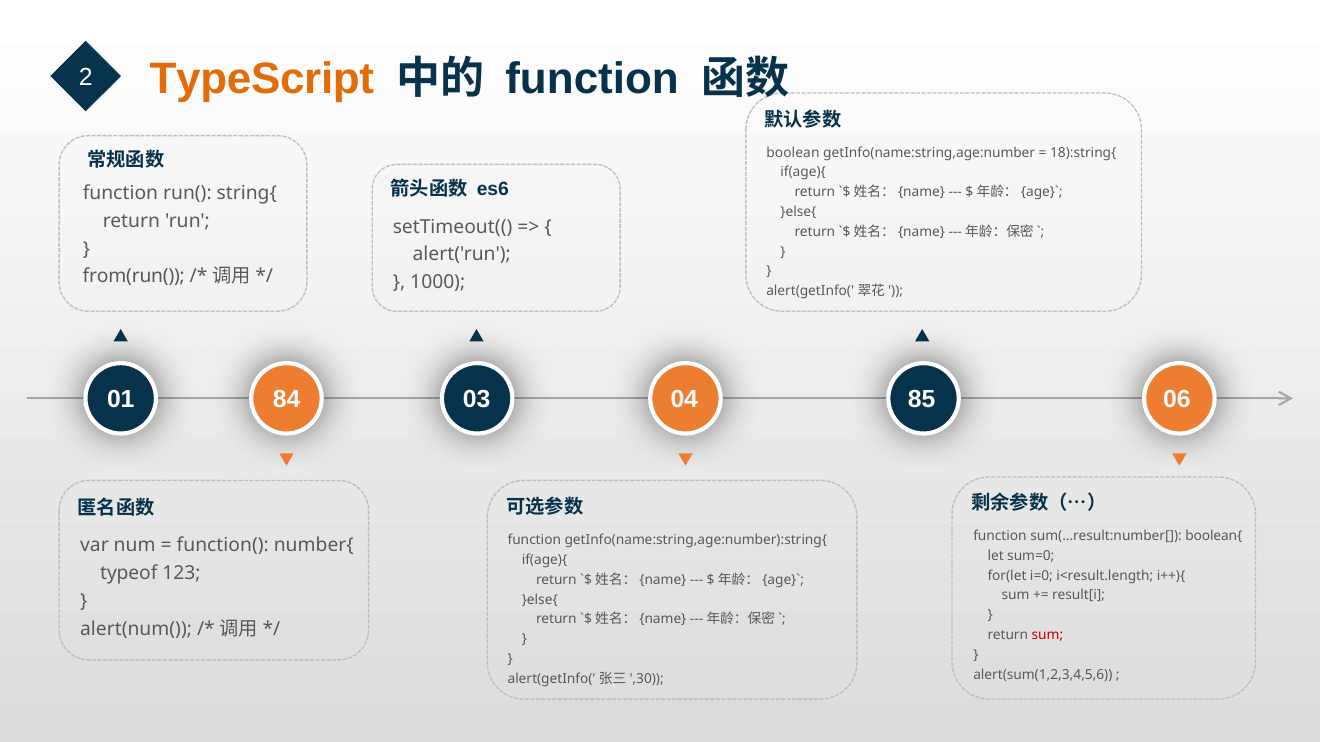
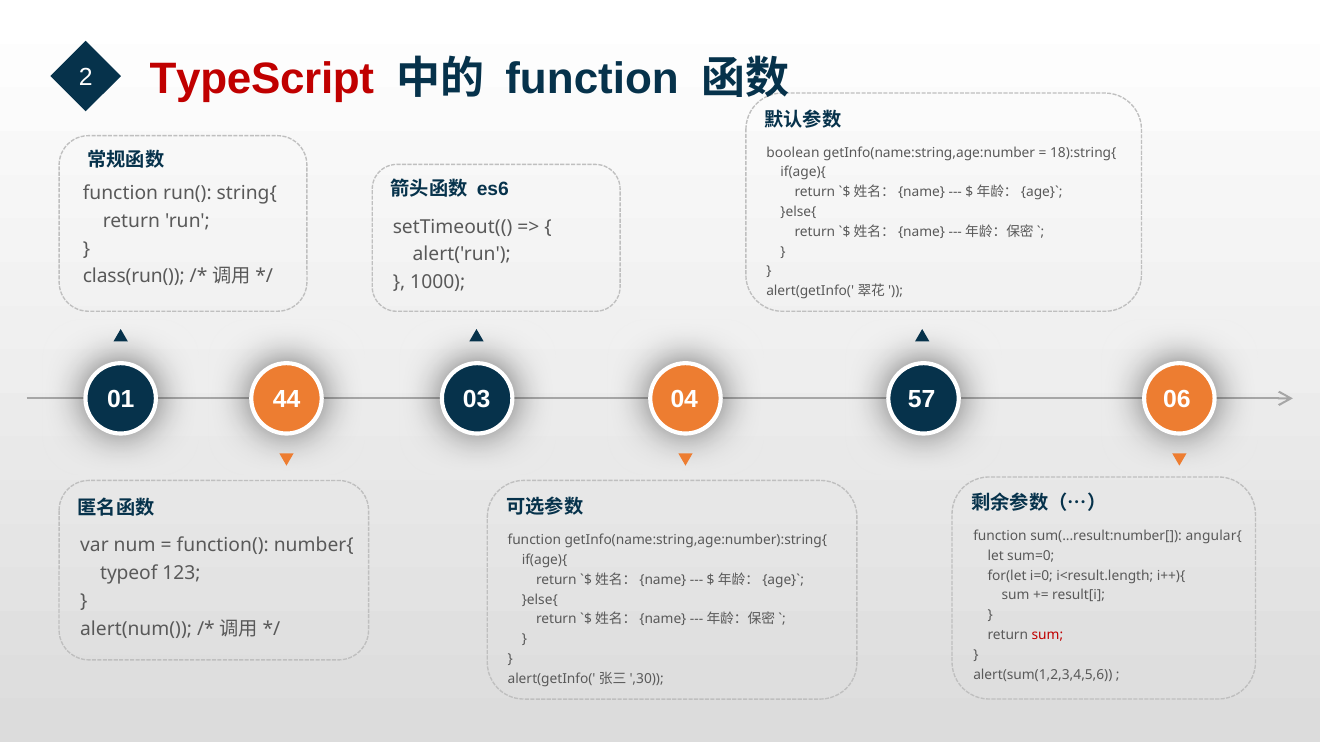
TypeScript colour: orange -> red
from(run(: from(run( -> class(run(
84: 84 -> 44
85: 85 -> 57
boolean{: boolean{ -> angular{
